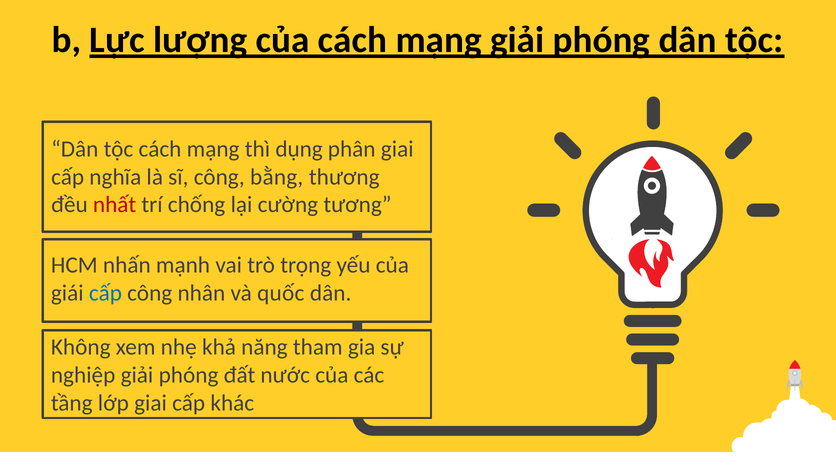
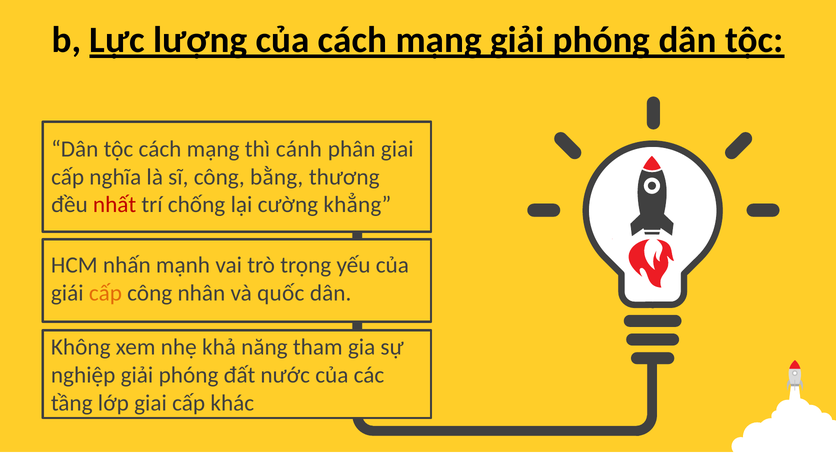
dụng: dụng -> cánh
tương: tương -> khẳng
cấp at (105, 293) colour: blue -> orange
